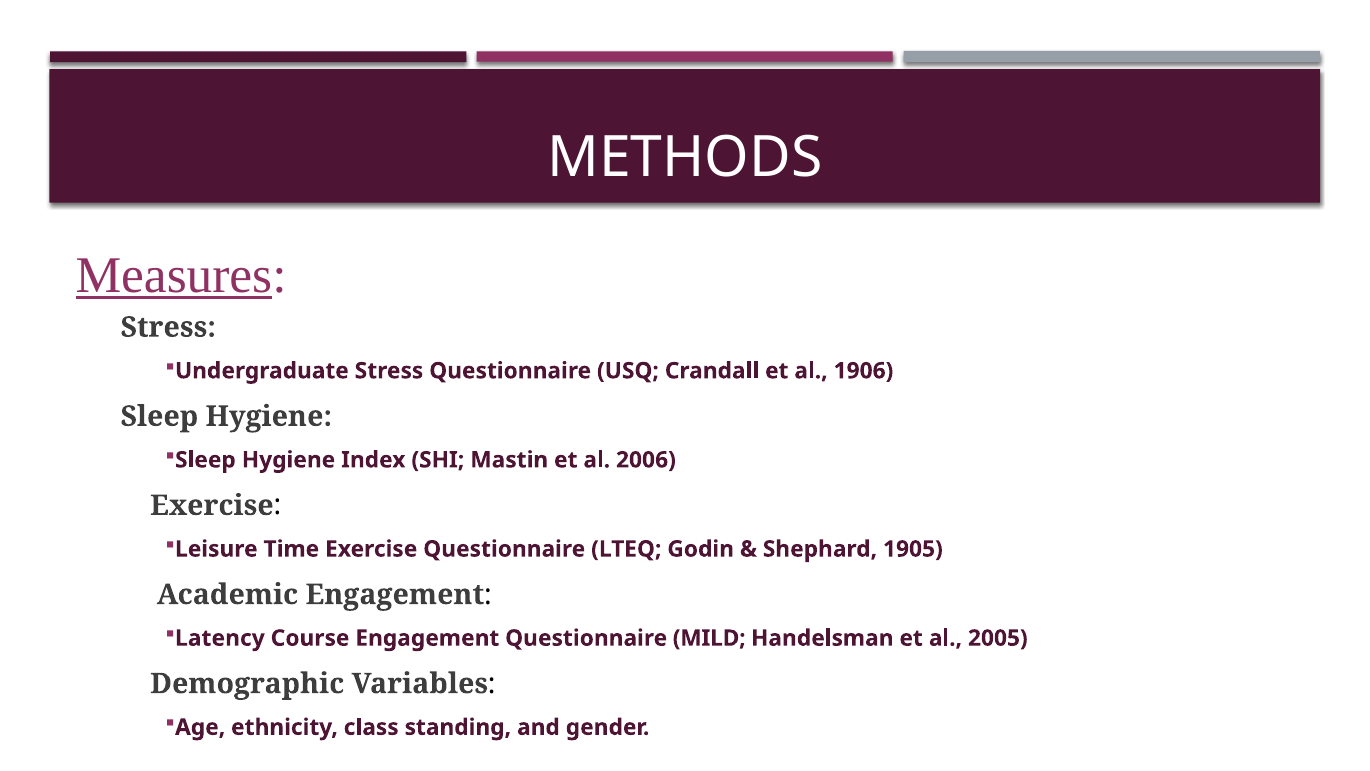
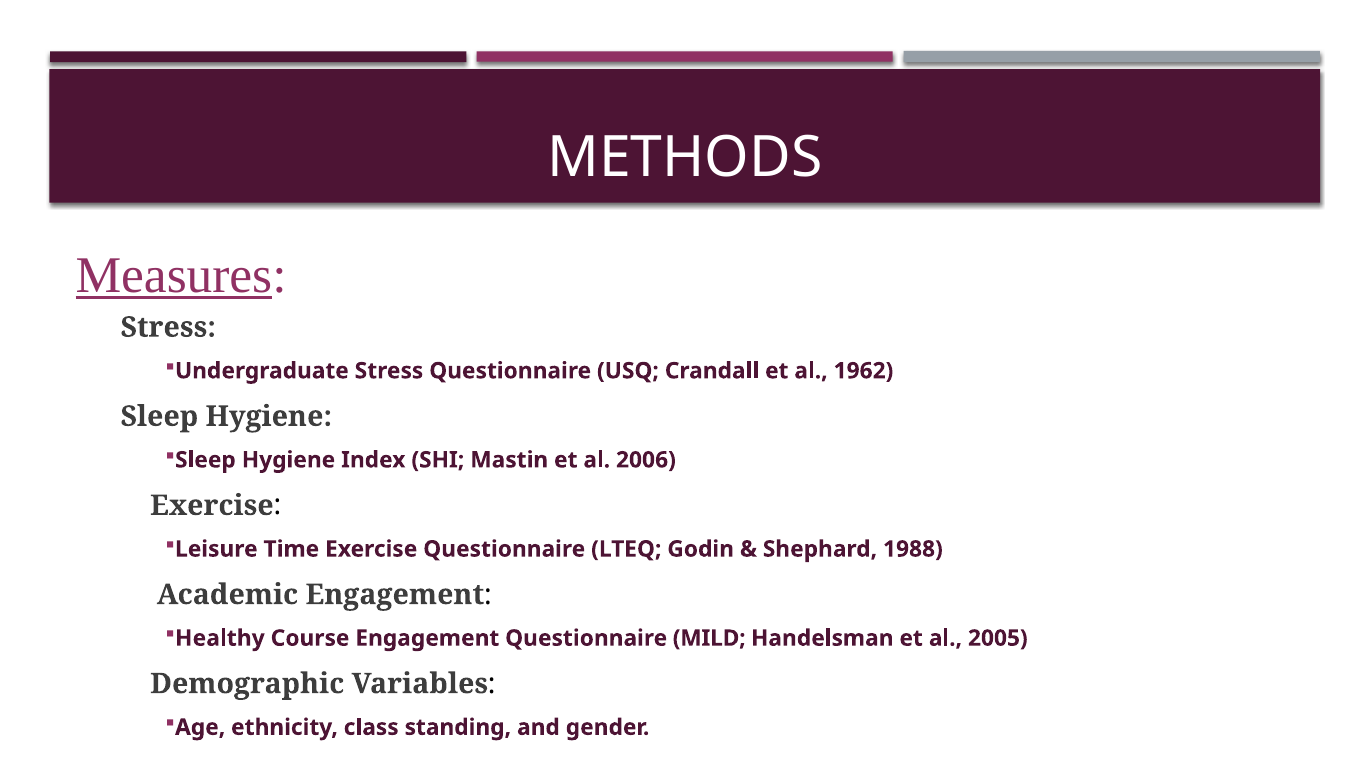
1906: 1906 -> 1962
1905: 1905 -> 1988
Latency: Latency -> Healthy
